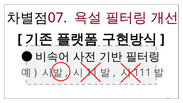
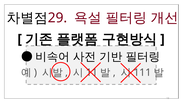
07: 07 -> 29
